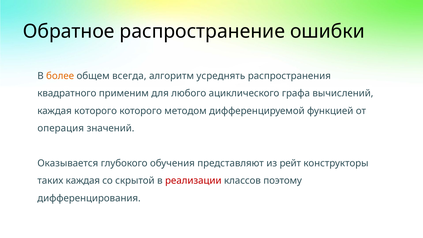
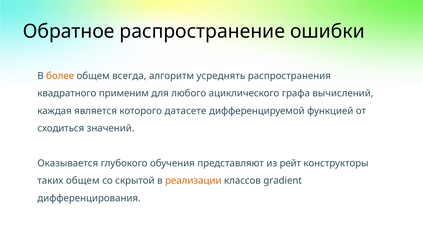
каждая которого: которого -> является
методом: методом -> датасете
операция: операция -> сходиться
таких каждая: каждая -> общем
реализации colour: red -> orange
поэтому: поэтому -> gradient
